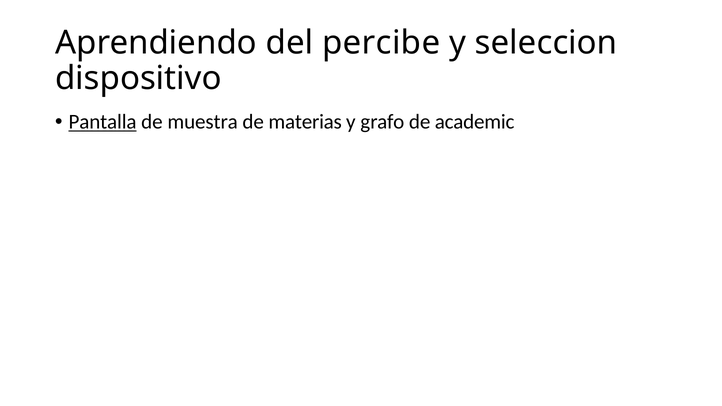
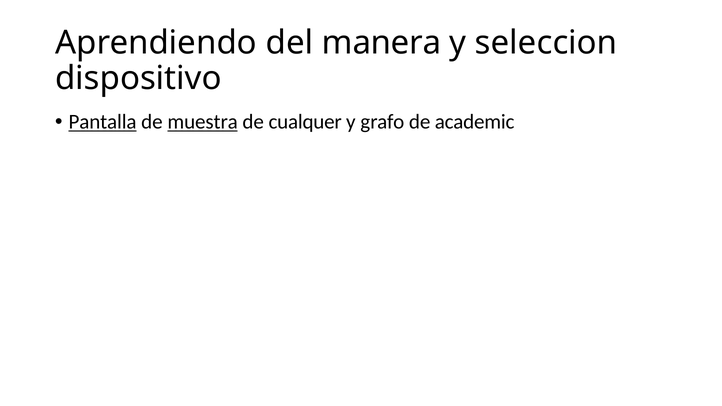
percibe: percibe -> manera
muestra underline: none -> present
materias: materias -> cualquer
